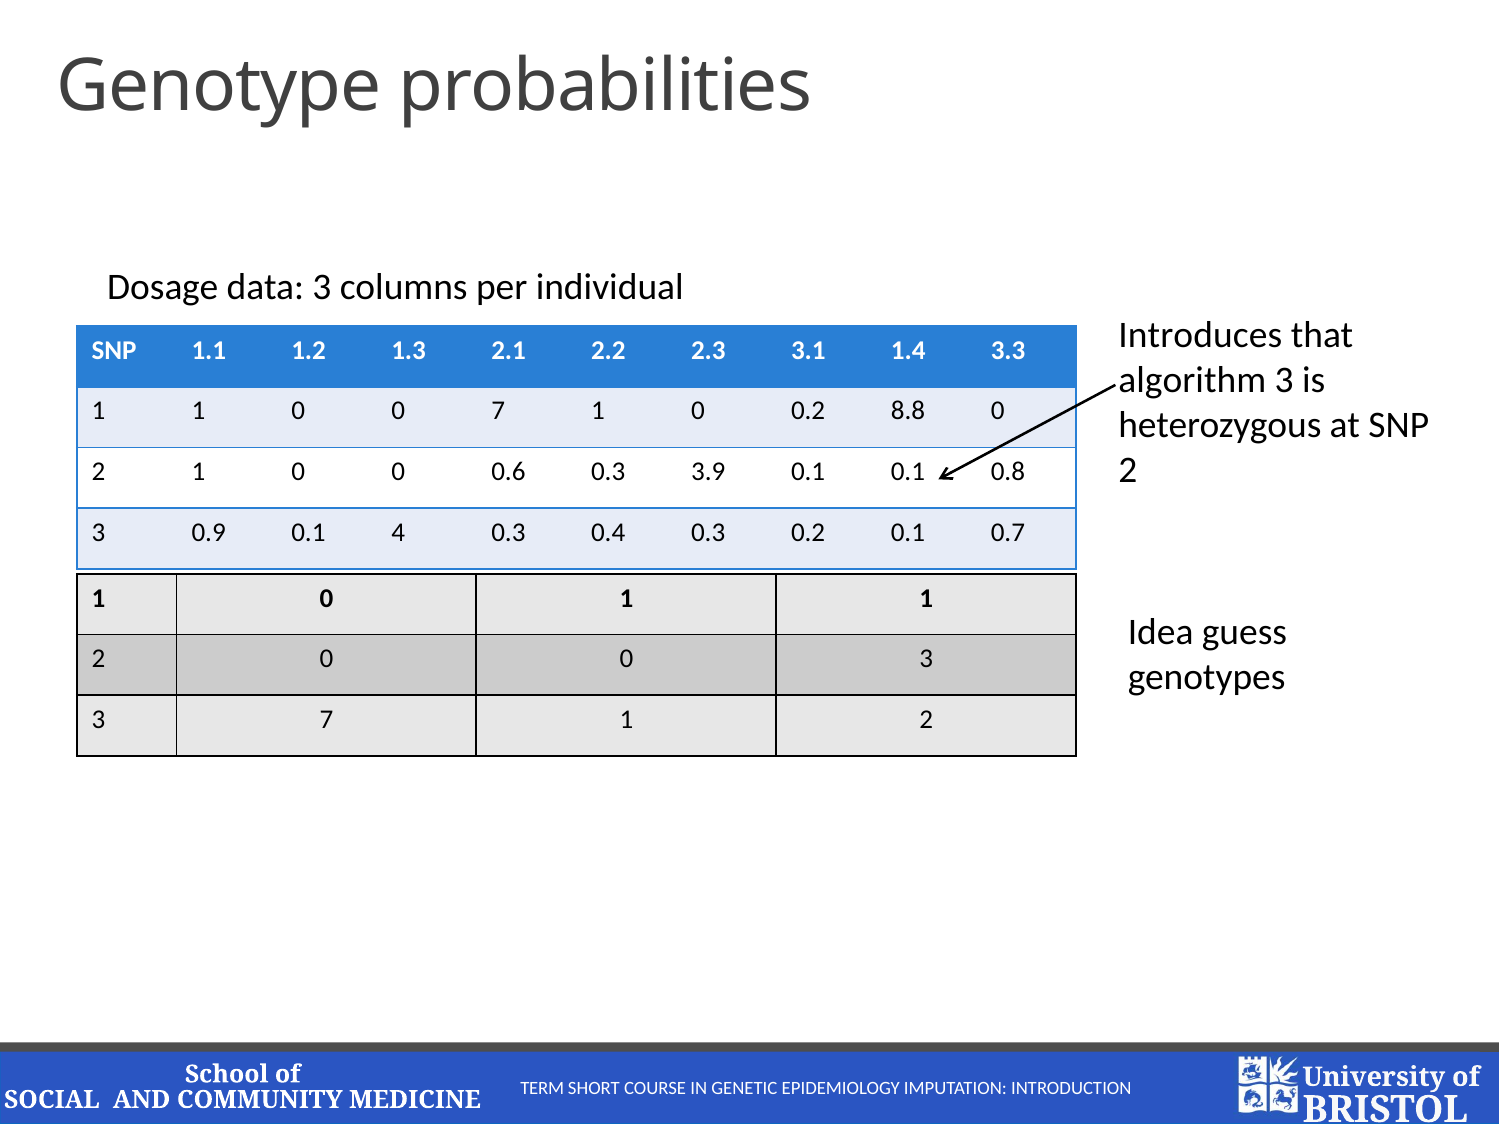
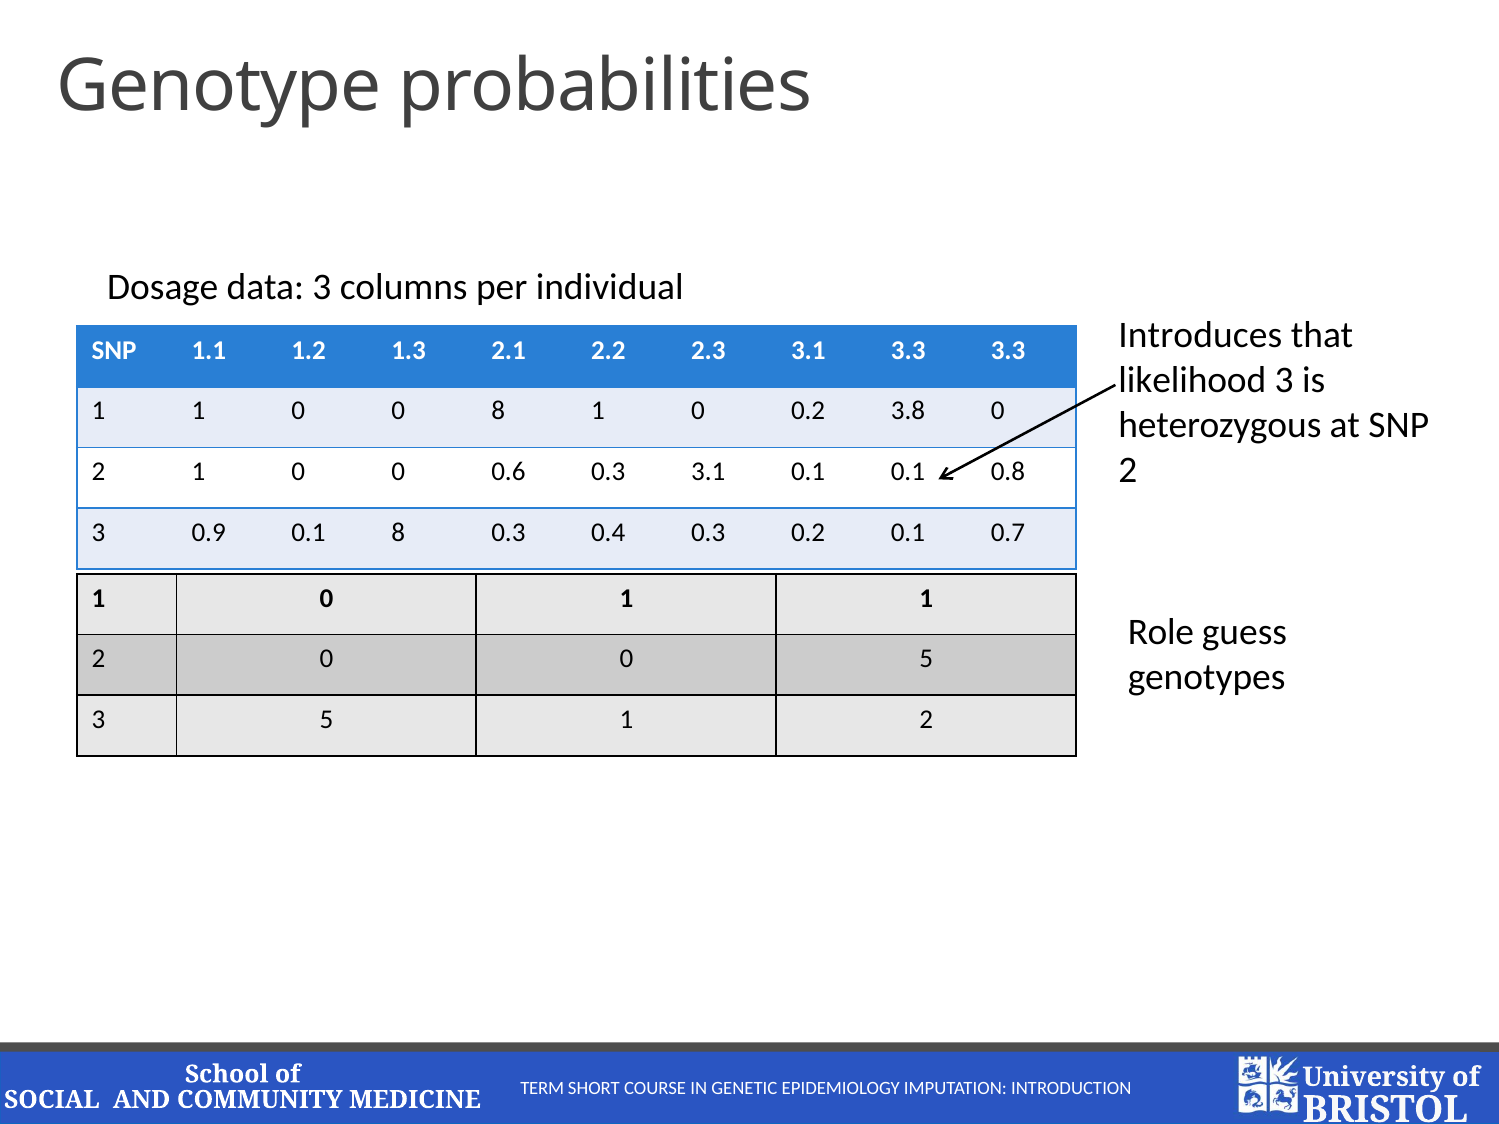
3.1 1.4: 1.4 -> 3.3
algorithm: algorithm -> likelihood
0 7: 7 -> 8
8.8: 8.8 -> 3.8
0.3 3.9: 3.9 -> 3.1
0.1 4: 4 -> 8
Idea: Idea -> Role
0 3: 3 -> 5
3 7: 7 -> 5
